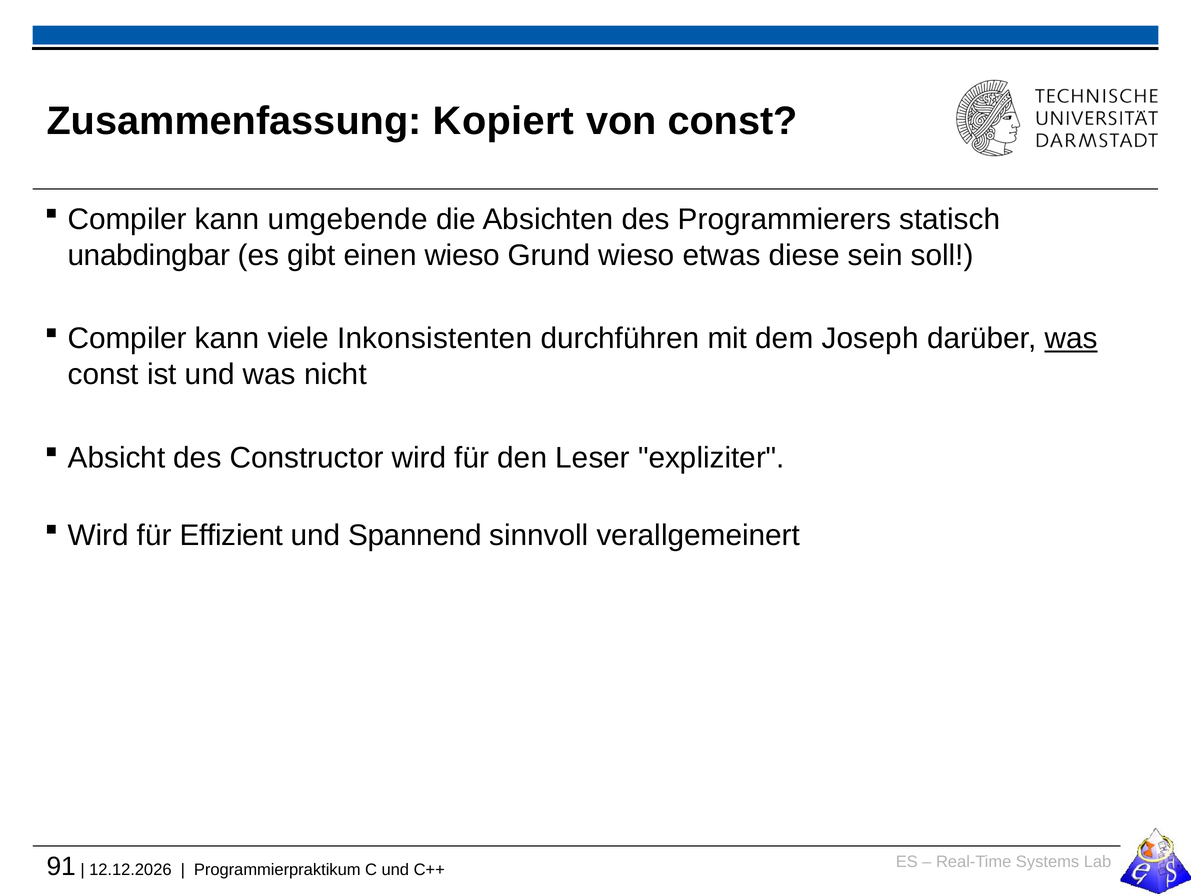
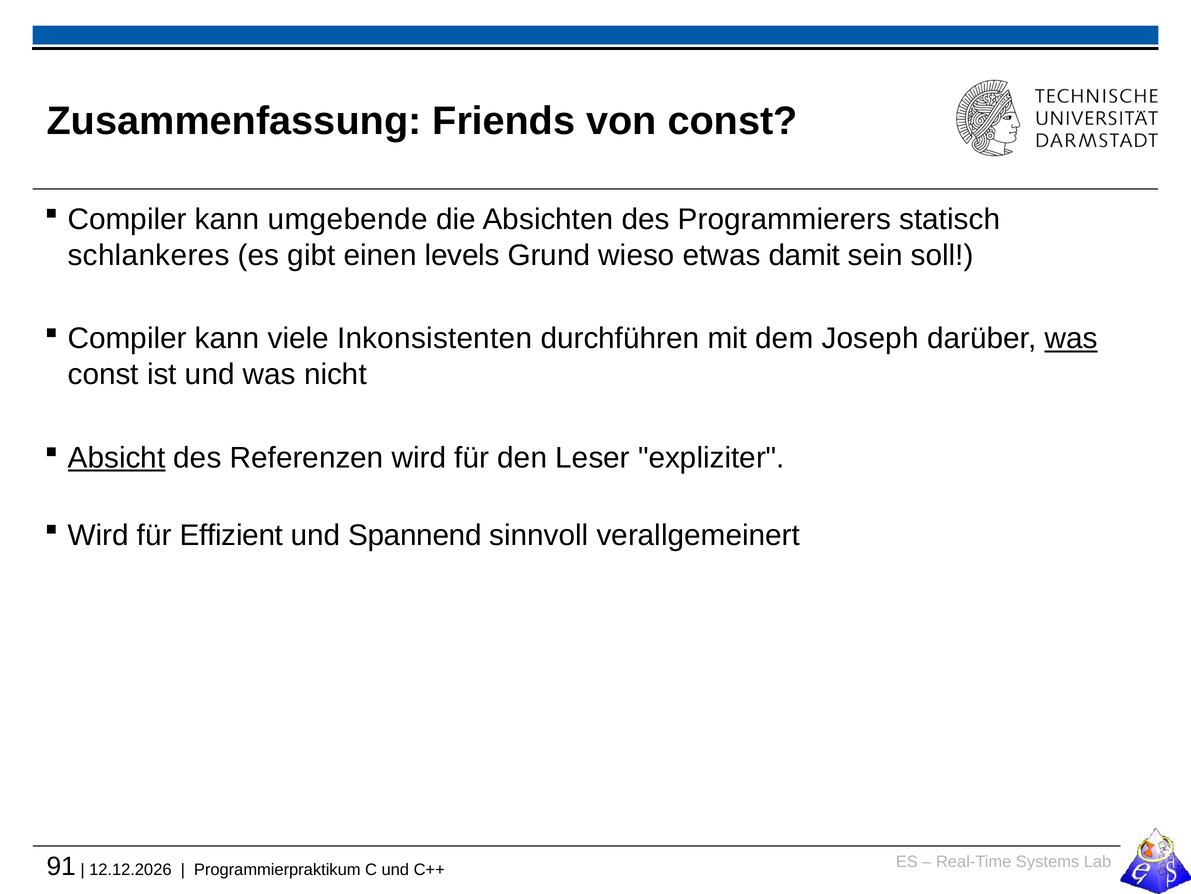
Kopiert: Kopiert -> Friends
unabdingbar: unabdingbar -> schlankeres
einen wieso: wieso -> levels
diese: diese -> damit
Absicht underline: none -> present
Constructor: Constructor -> Referenzen
